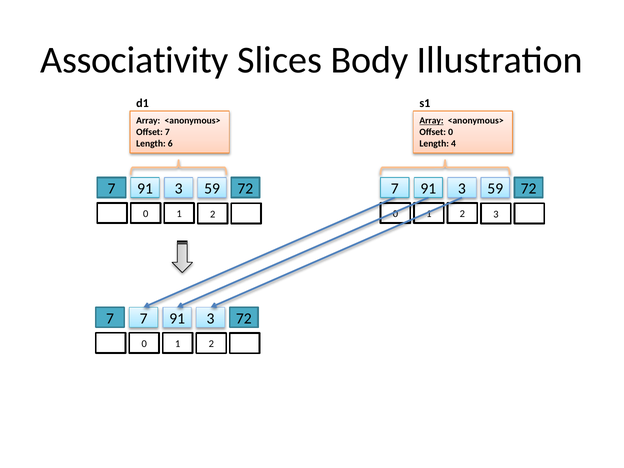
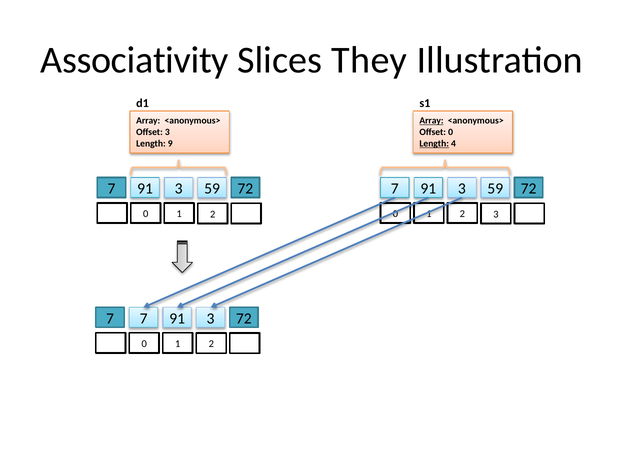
Body: Body -> They
Offset 7: 7 -> 3
6: 6 -> 9
Length at (434, 143) underline: none -> present
